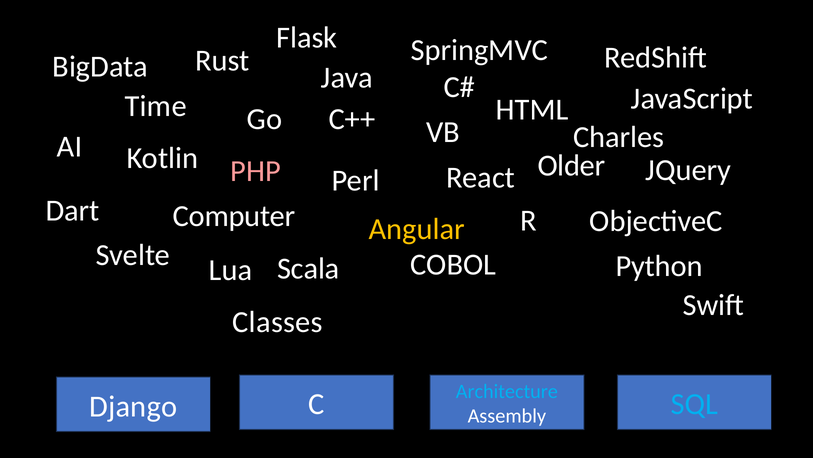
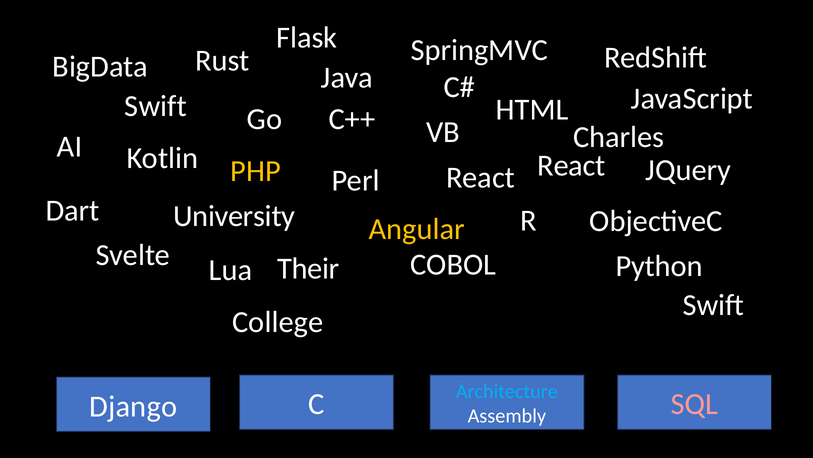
Time at (156, 106): Time -> Swift
Older at (571, 166): Older -> React
PHP colour: pink -> yellow
Computer: Computer -> University
Scala: Scala -> Their
Classes: Classes -> College
SQL colour: light blue -> pink
